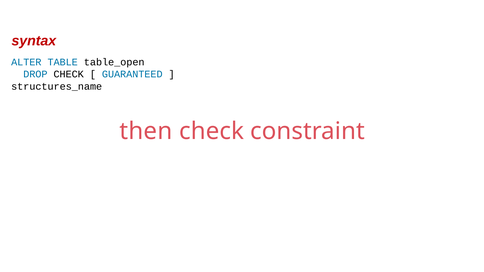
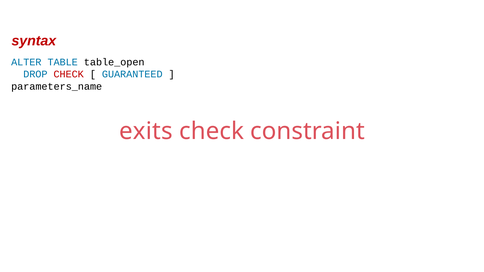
CHECK at (69, 74) colour: black -> red
structures_name: structures_name -> parameters_name
then: then -> exits
